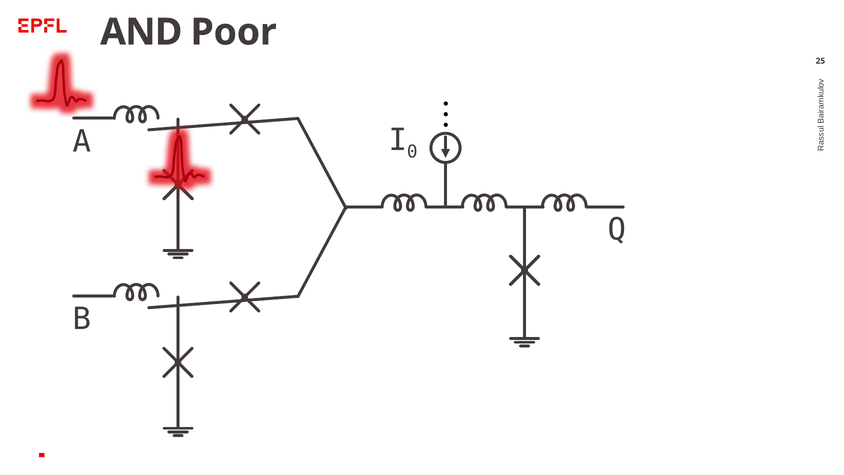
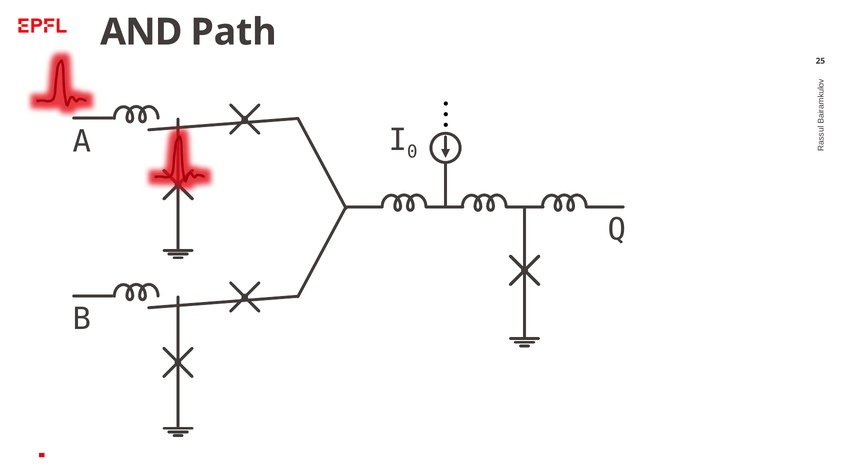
Poor: Poor -> Path
